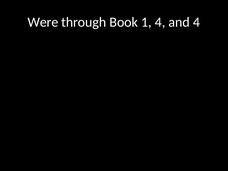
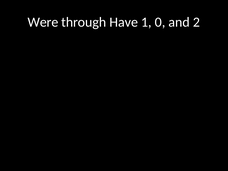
Book: Book -> Have
1 4: 4 -> 0
and 4: 4 -> 2
